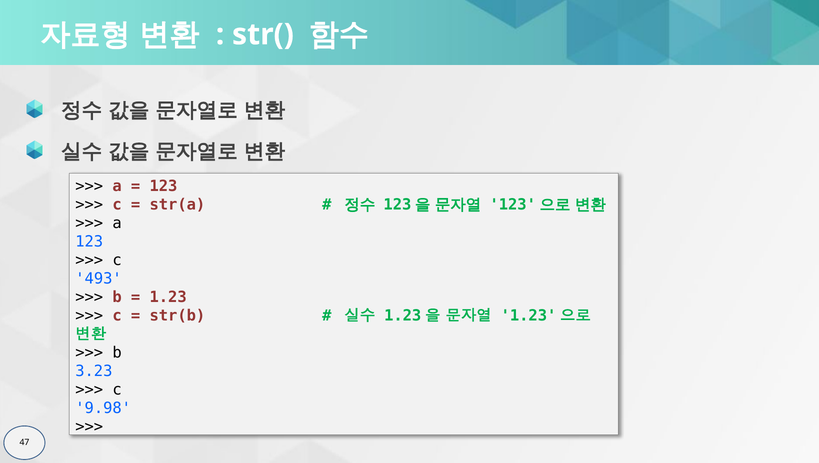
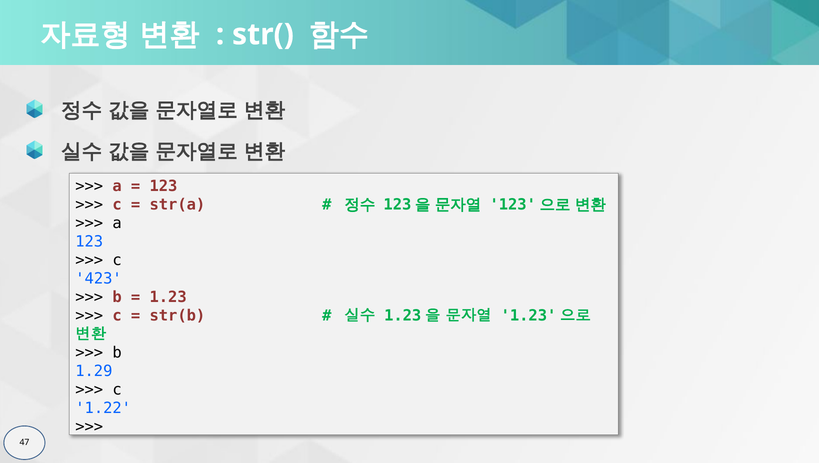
493: 493 -> 423
3.23: 3.23 -> 1.29
9.98: 9.98 -> 1.22
